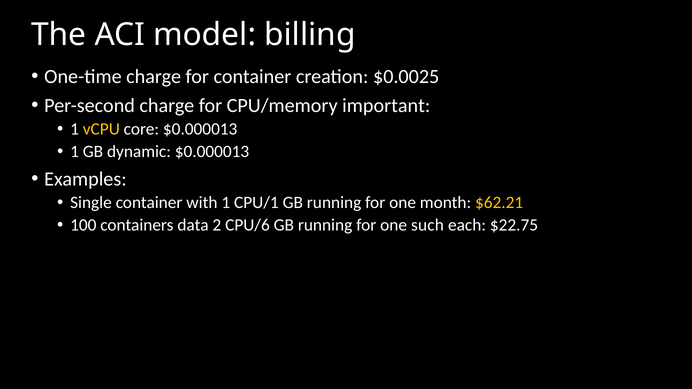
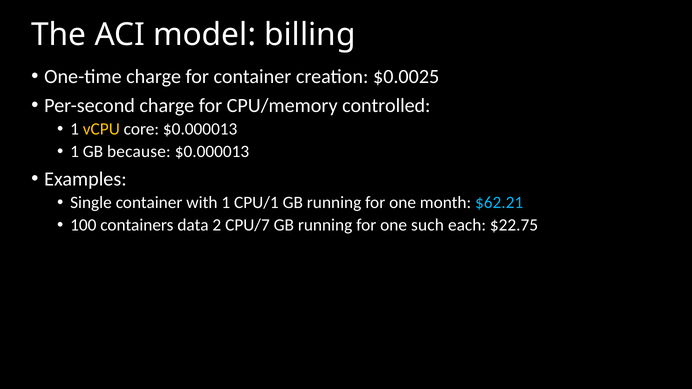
important: important -> controlled
dynamic: dynamic -> because
$62.21 colour: yellow -> light blue
CPU/6: CPU/6 -> CPU/7
